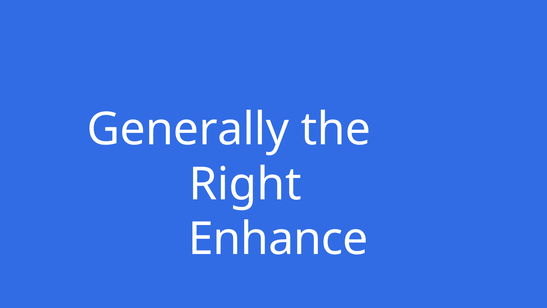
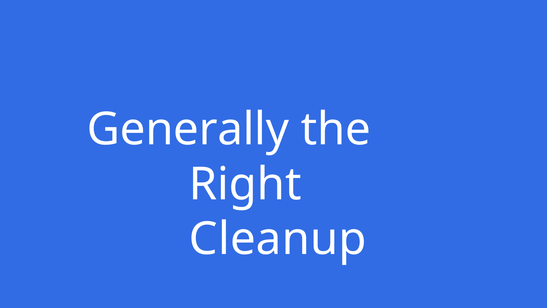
Enhance: Enhance -> Cleanup
